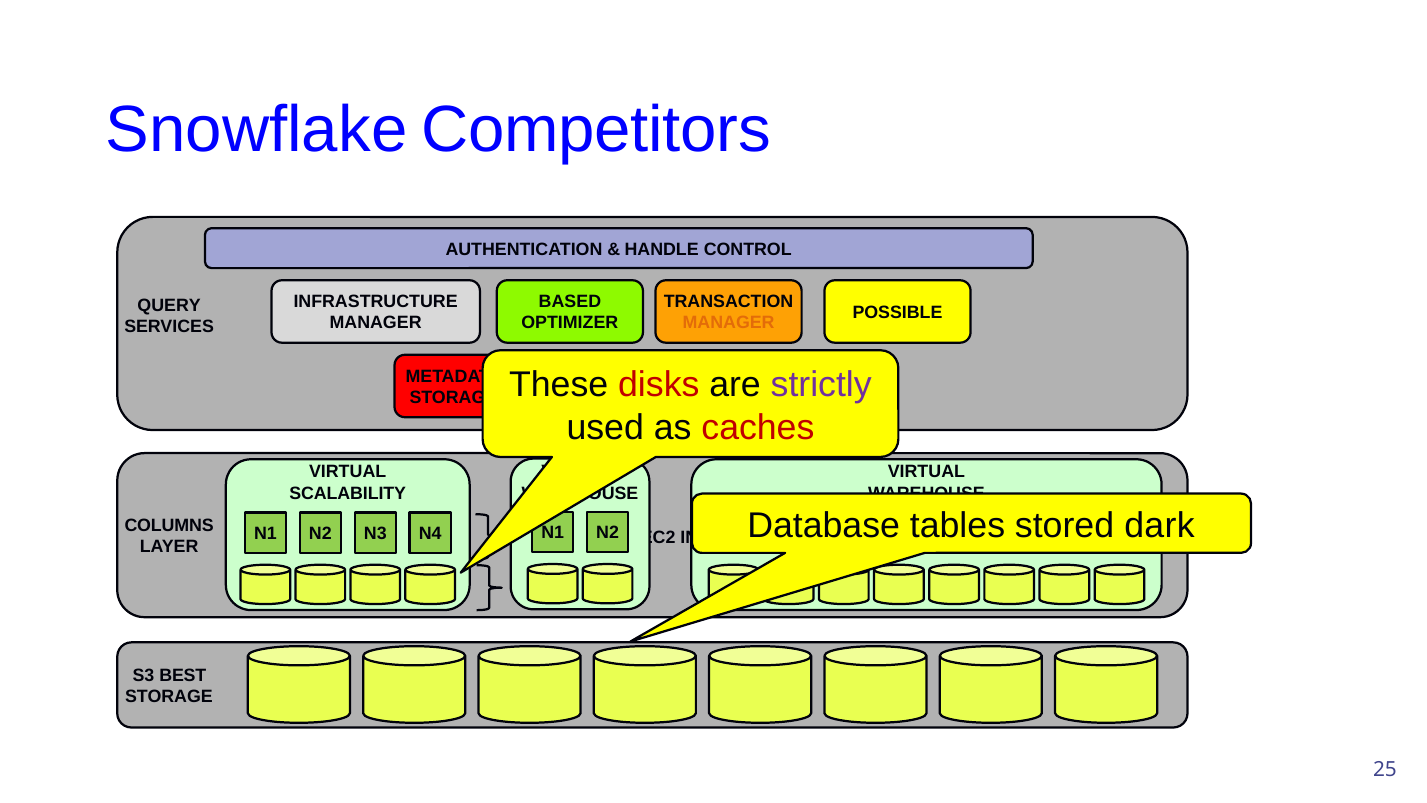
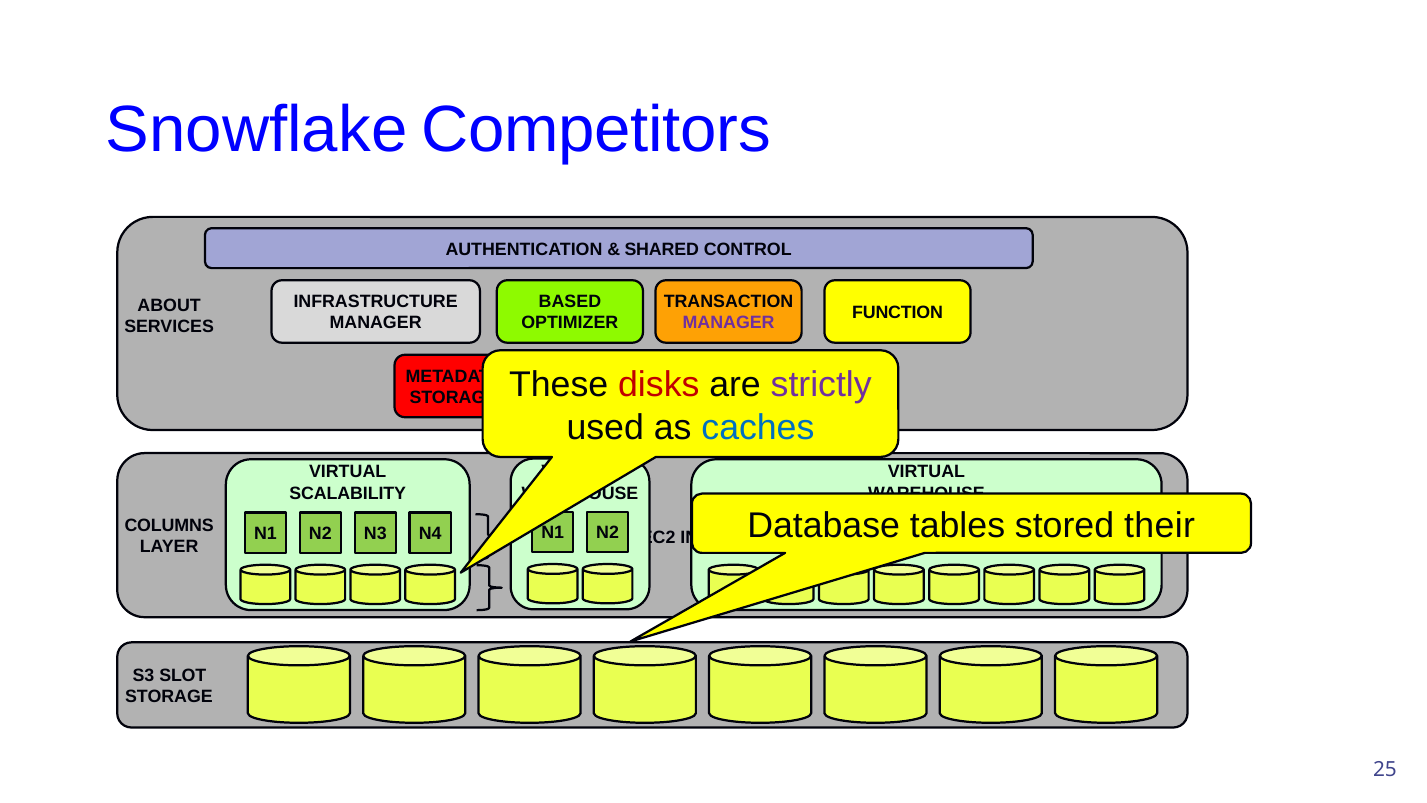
HANDLE: HANDLE -> SHARED
QUERY: QUERY -> ABOUT
POSSIBLE: POSSIBLE -> FUNCTION
MANAGER at (729, 323) colour: orange -> purple
caches colour: red -> blue
dark: dark -> their
BEST: BEST -> SLOT
